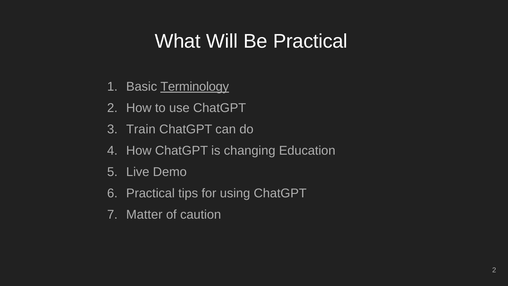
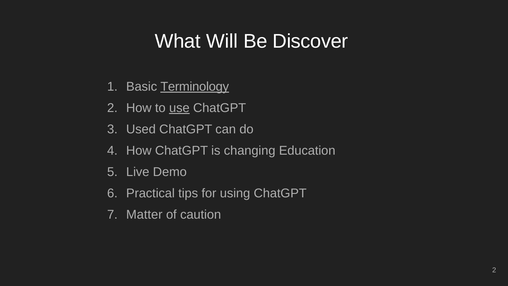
Be Practical: Practical -> Discover
use underline: none -> present
Train: Train -> Used
